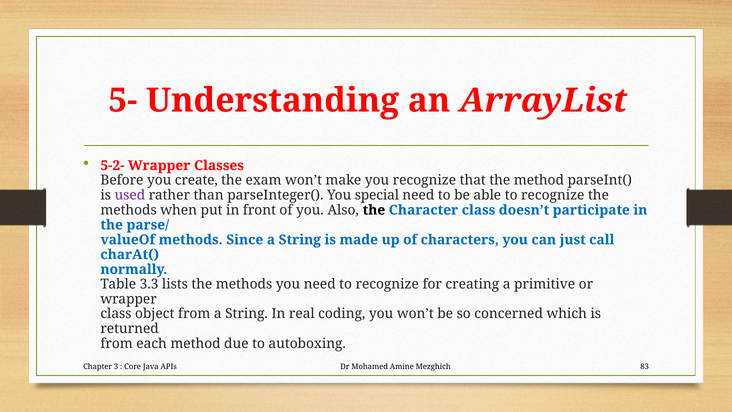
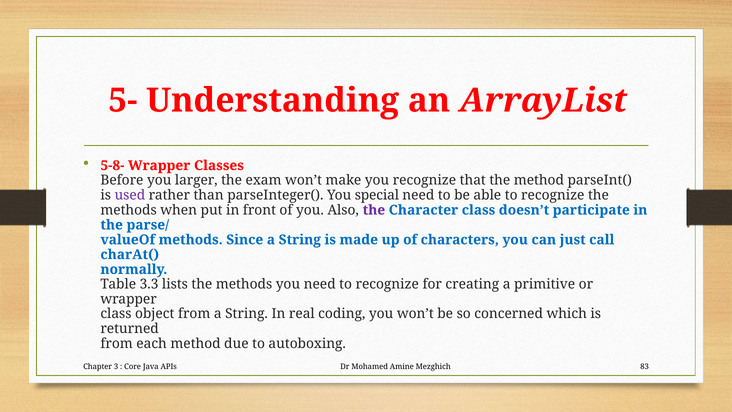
5-2-: 5-2- -> 5-8-
create: create -> larger
the at (374, 210) colour: black -> purple
